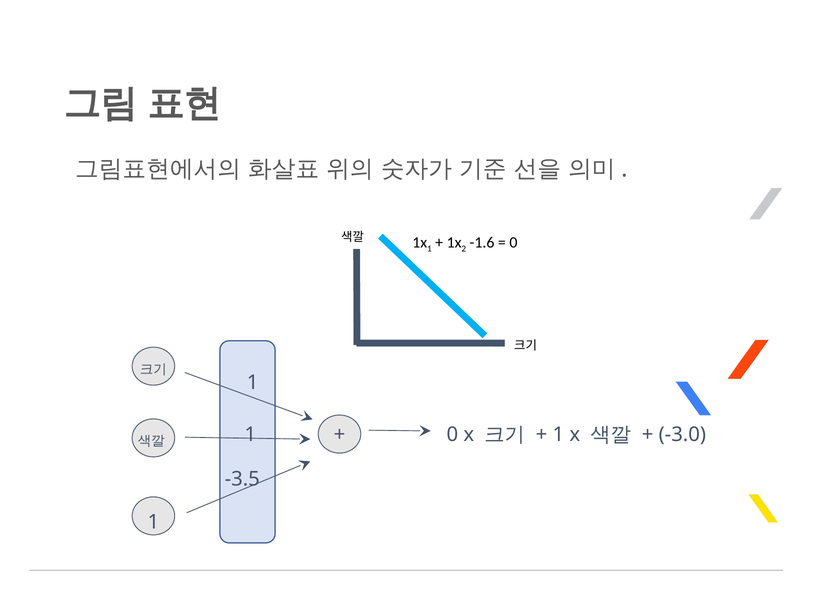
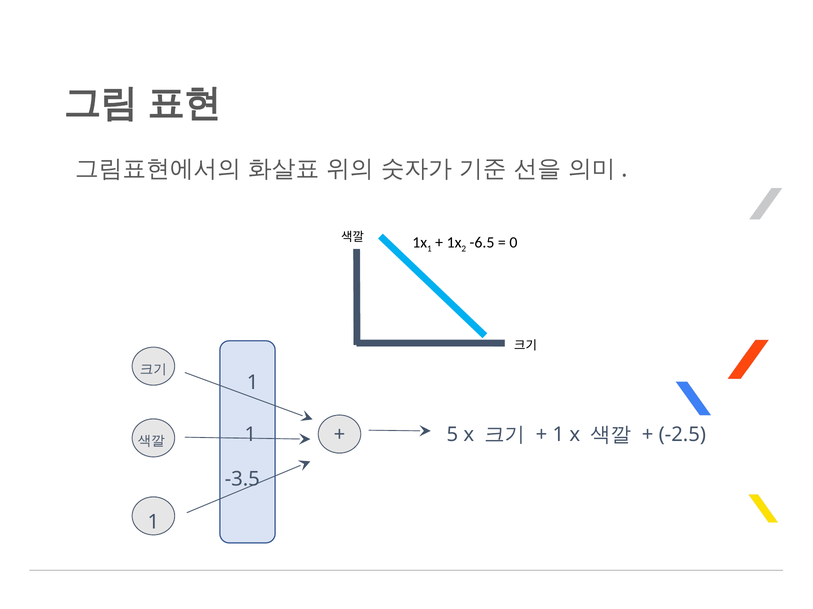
-1.6: -1.6 -> -6.5
0 at (452, 435): 0 -> 5
-3.0: -3.0 -> -2.5
